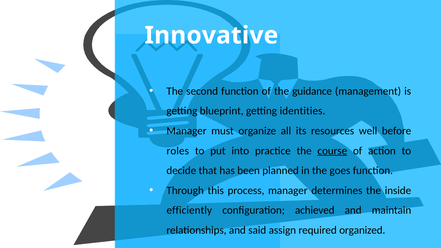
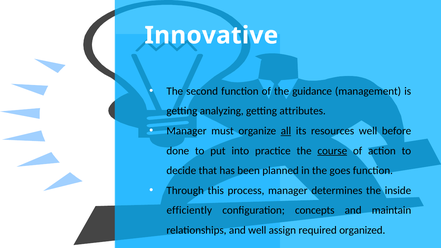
blueprint: blueprint -> analyzing
identities: identities -> attributes
all underline: none -> present
roles: roles -> done
achieved: achieved -> concepts
and said: said -> well
